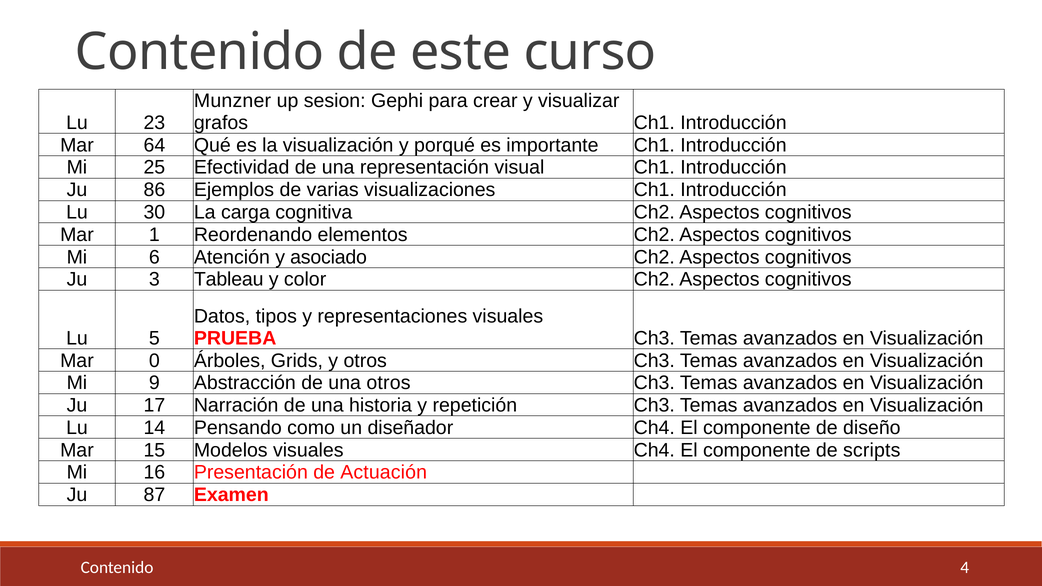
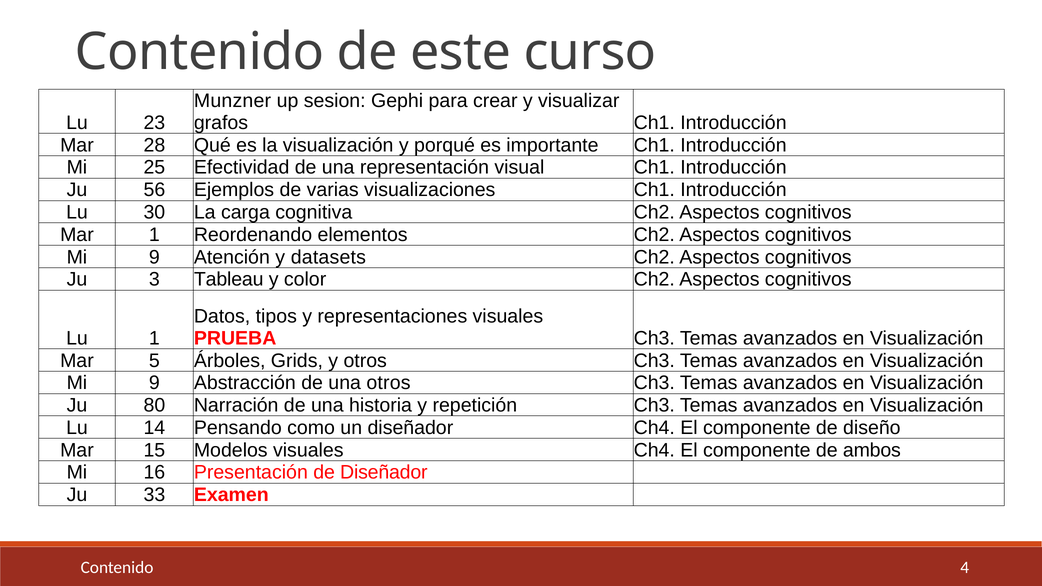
64: 64 -> 28
86: 86 -> 56
6 at (154, 257): 6 -> 9
asociado: asociado -> datasets
Lu 5: 5 -> 1
0: 0 -> 5
17: 17 -> 80
scripts: scripts -> ambos
de Actuación: Actuación -> Diseñador
87: 87 -> 33
